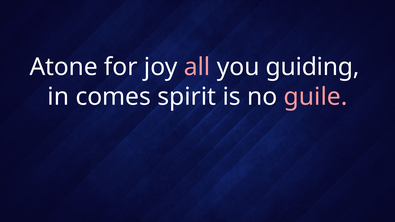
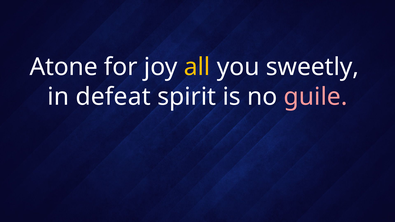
all colour: pink -> yellow
guiding: guiding -> sweetly
comes: comes -> defeat
